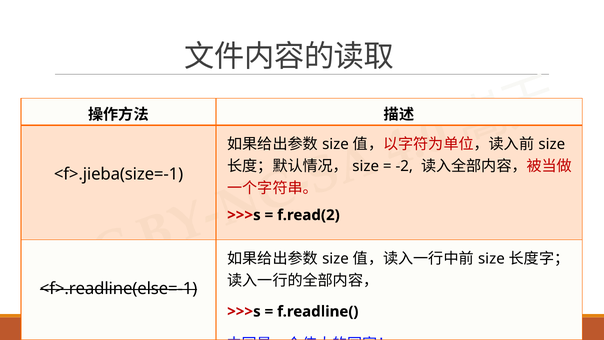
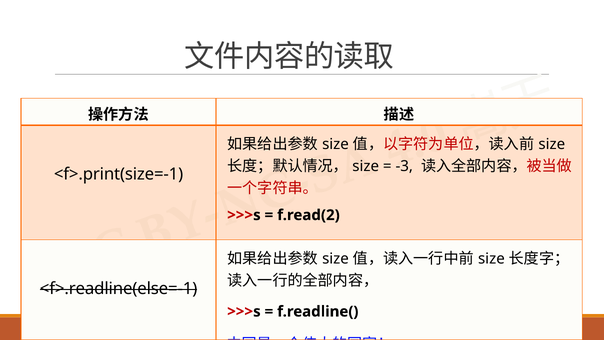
-2: -2 -> -3
<f>.jieba(size=-1: <f>.jieba(size=-1 -> <f>.print(size=-1
